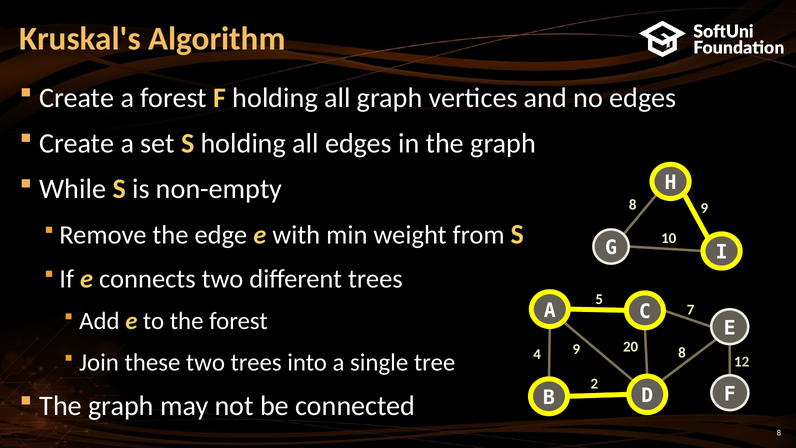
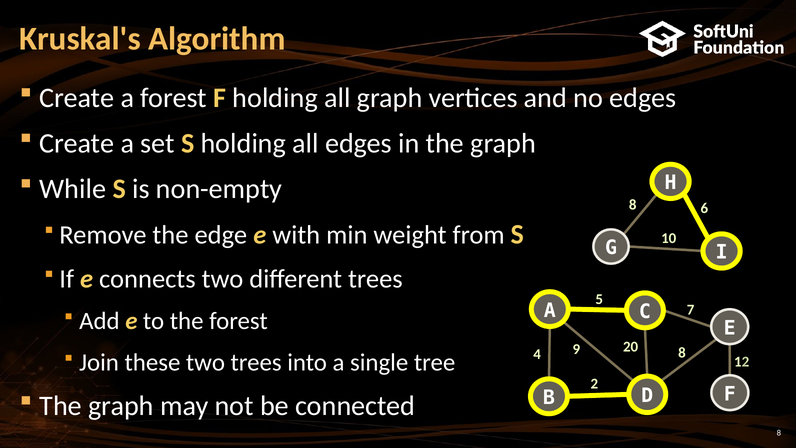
8 9: 9 -> 6
